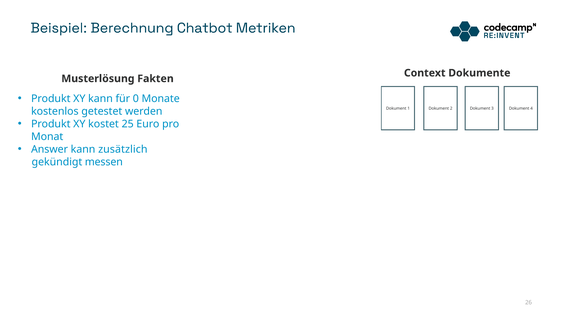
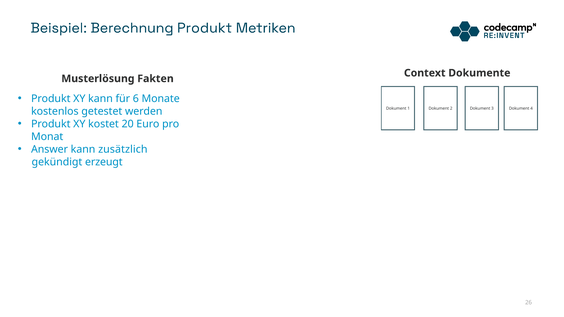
Berechnung Chatbot: Chatbot -> Produkt
0: 0 -> 6
25: 25 -> 20
messen: messen -> erzeugt
